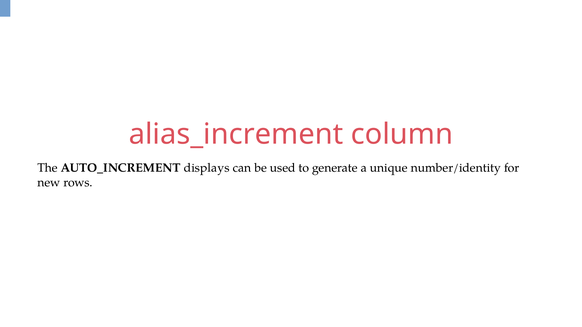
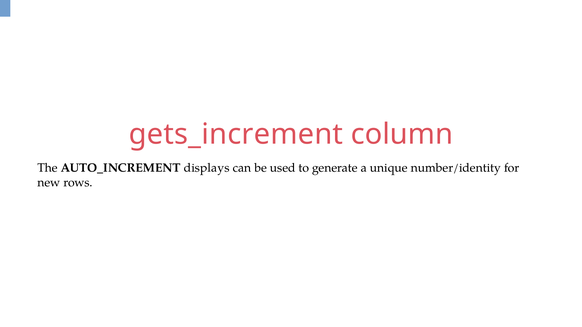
alias_increment: alias_increment -> gets_increment
